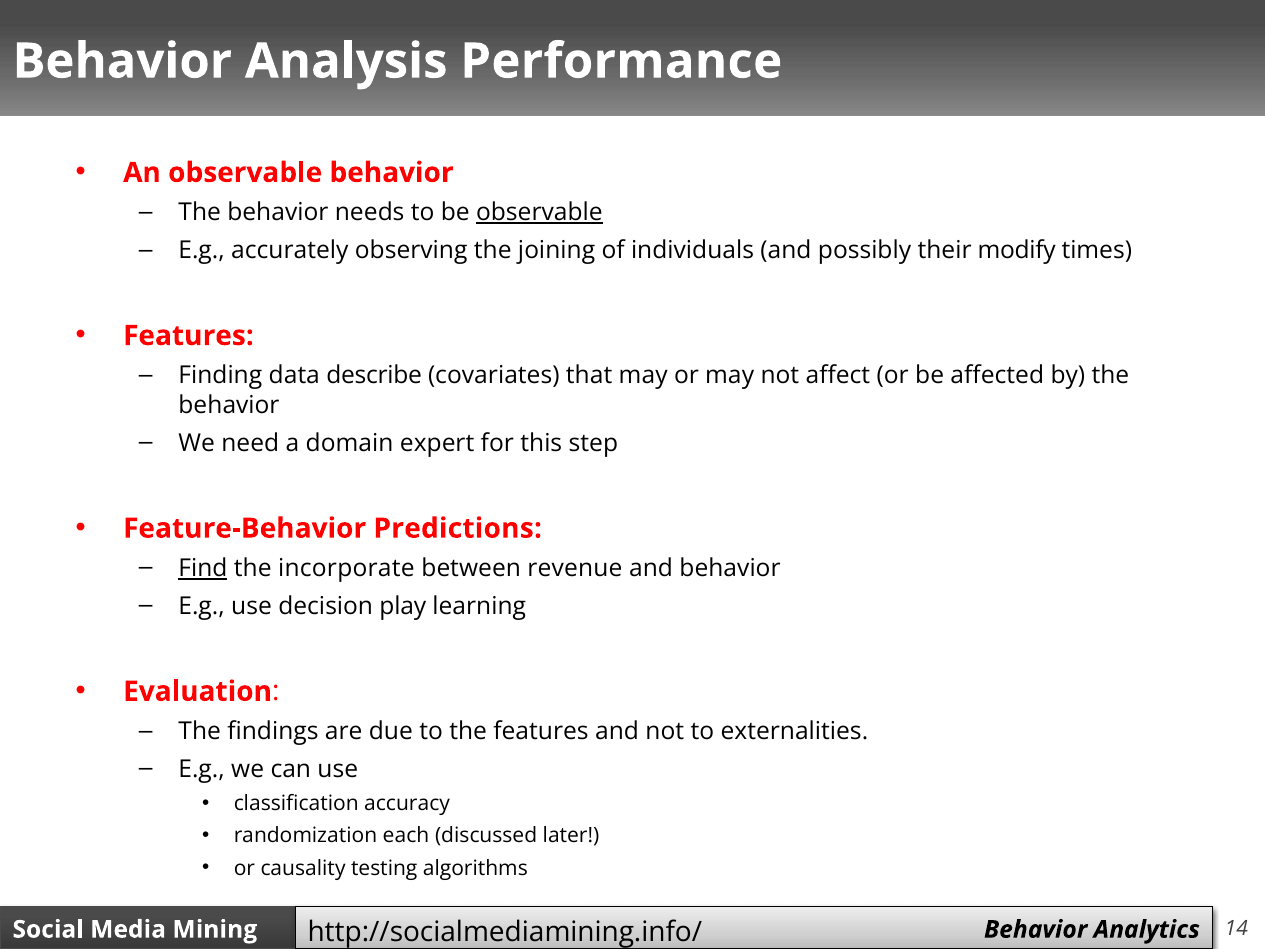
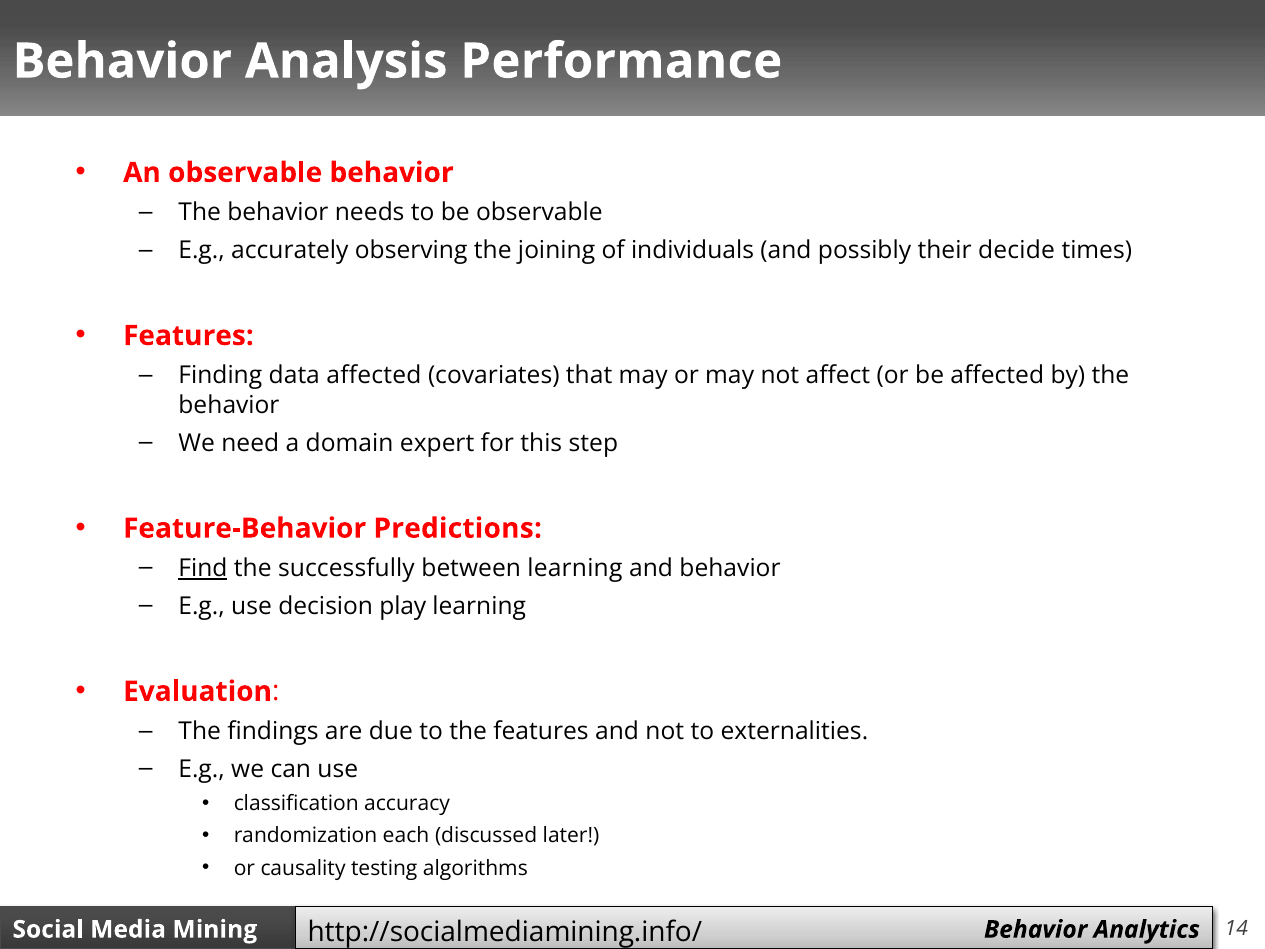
observable at (539, 212) underline: present -> none
modify: modify -> decide
data describe: describe -> affected
incorporate: incorporate -> successfully
between revenue: revenue -> learning
